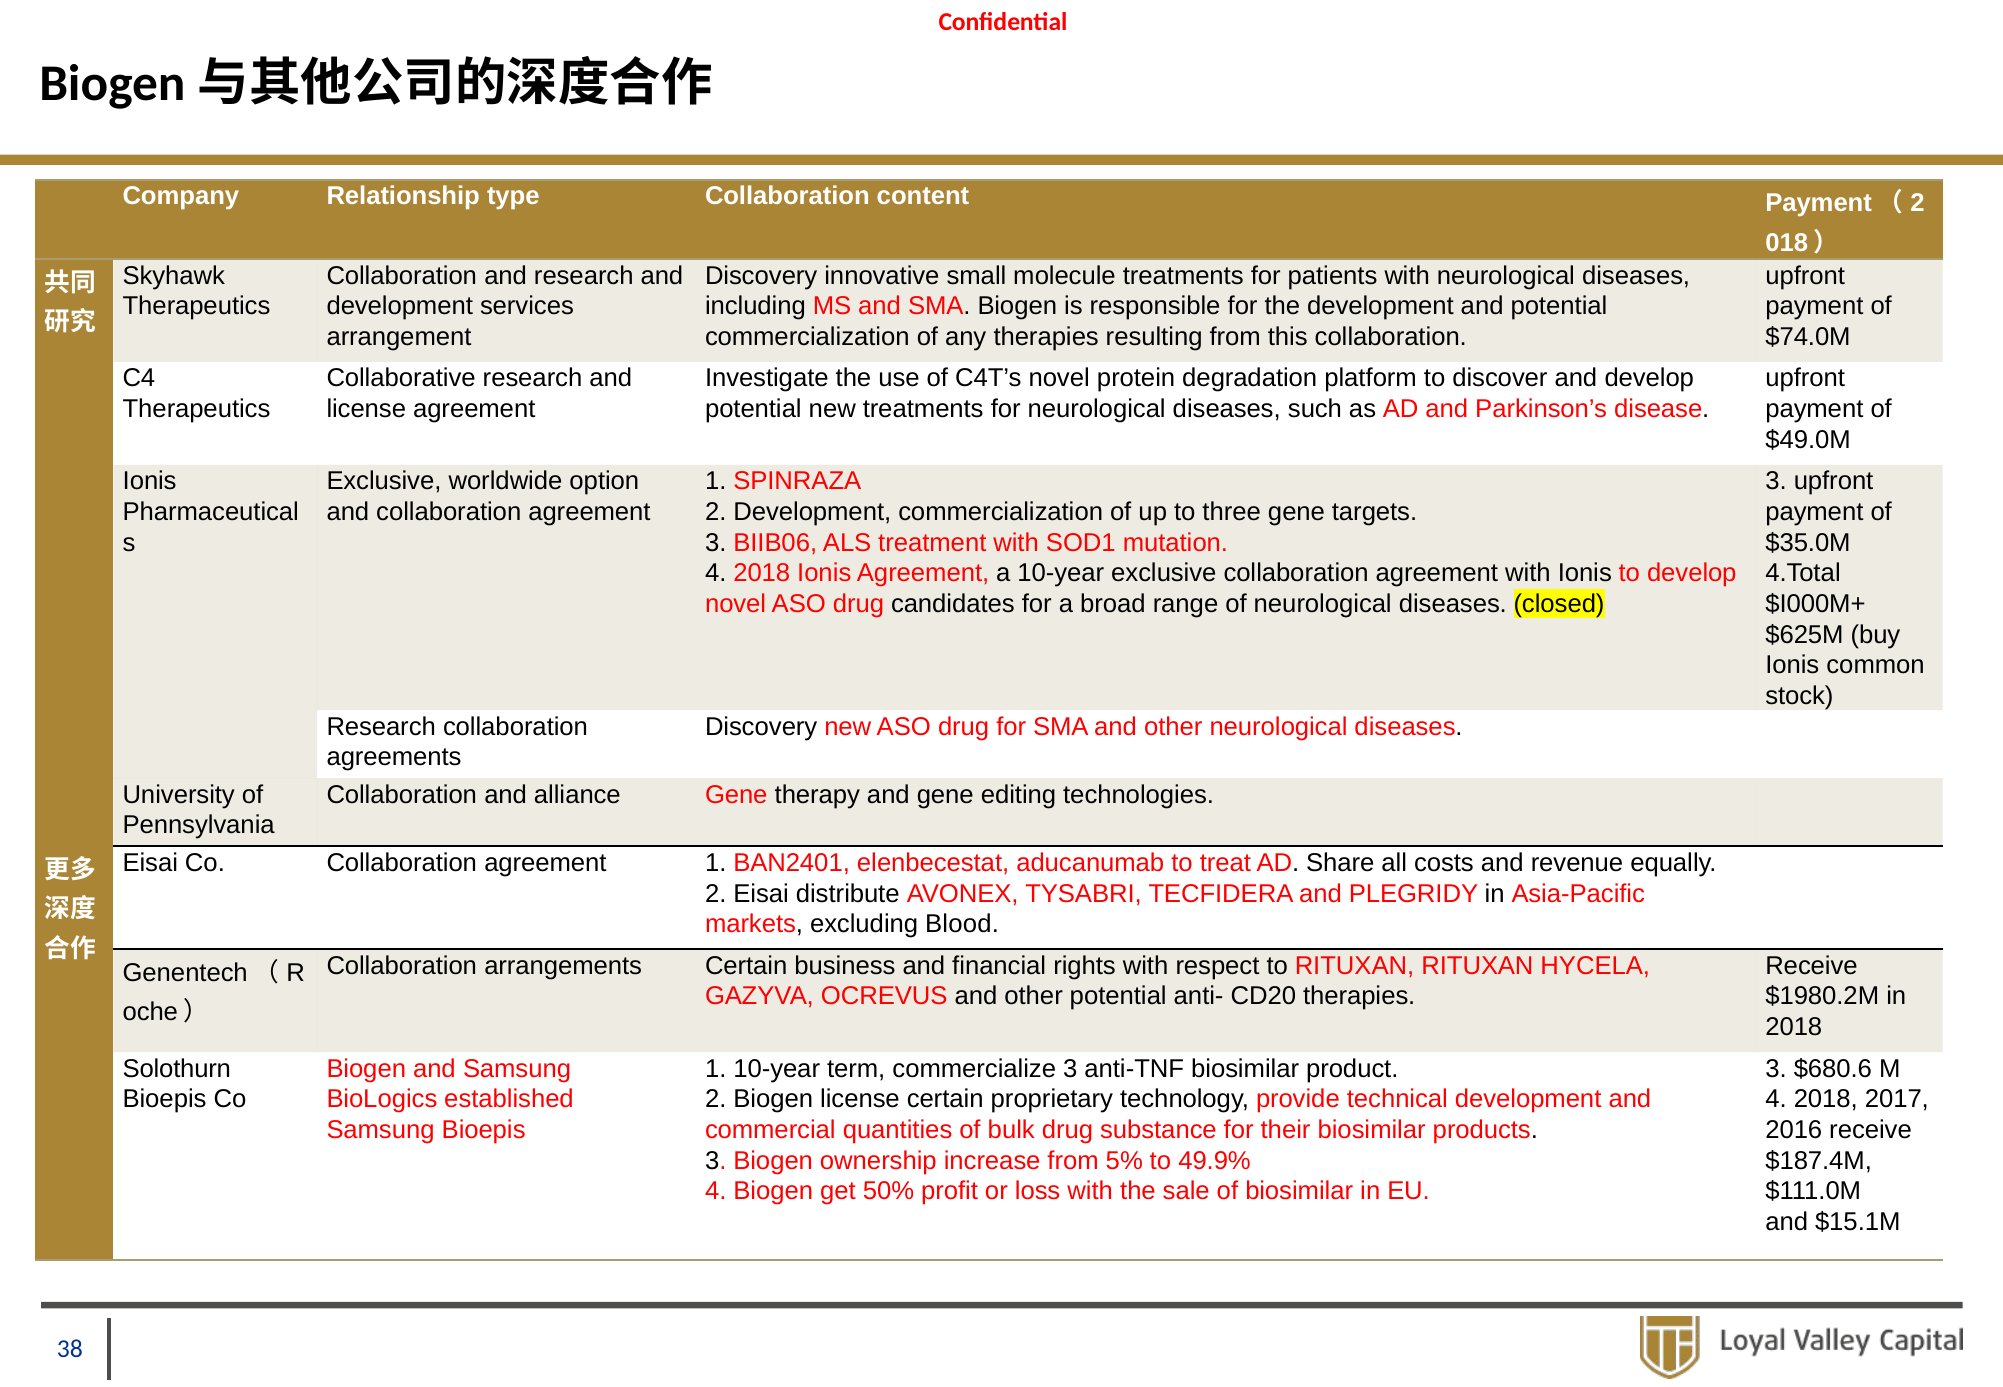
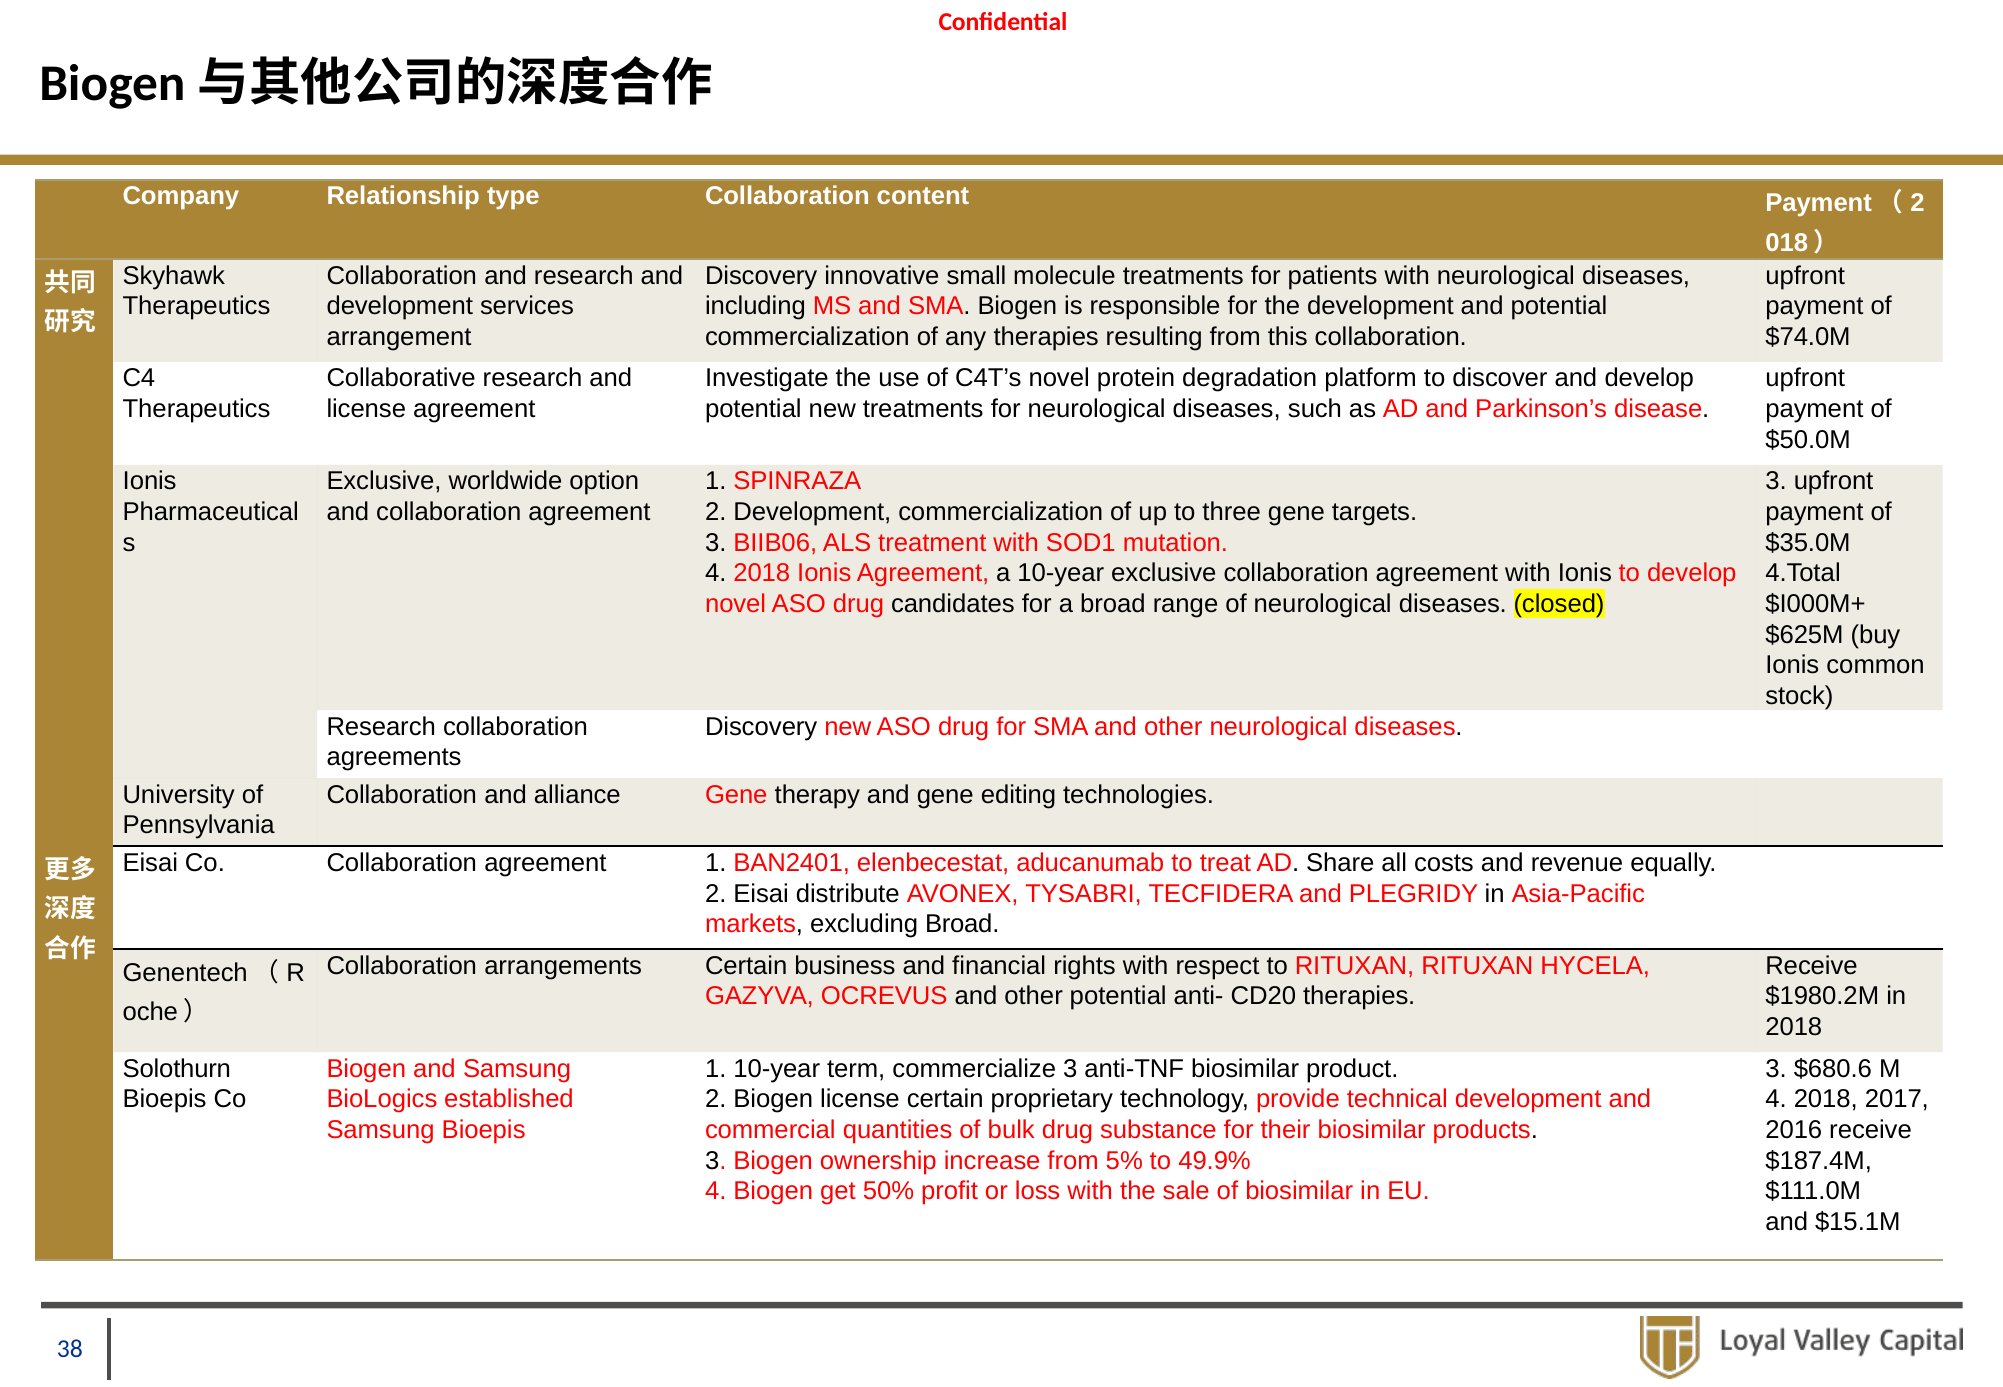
$49.0M: $49.0M -> $50.0M
excluding Blood: Blood -> Broad
